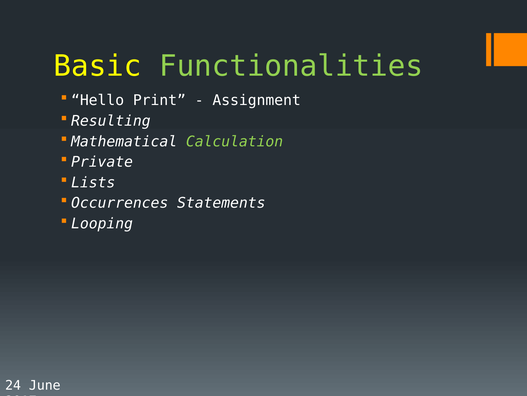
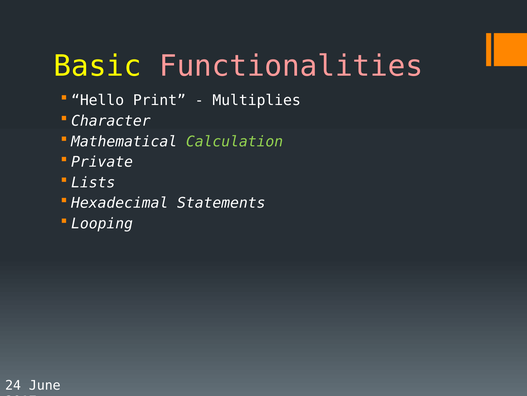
Functionalities colour: light green -> pink
Assignment: Assignment -> Multiplies
Resulting: Resulting -> Character
Occurrences: Occurrences -> Hexadecimal
